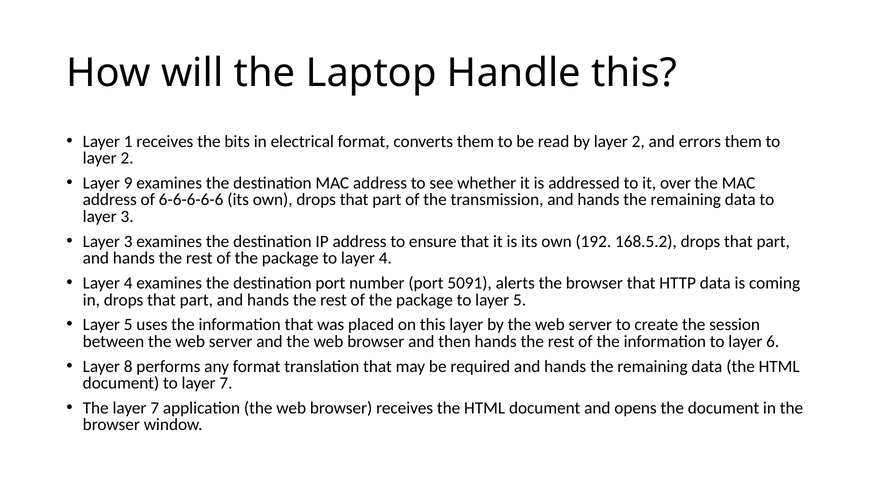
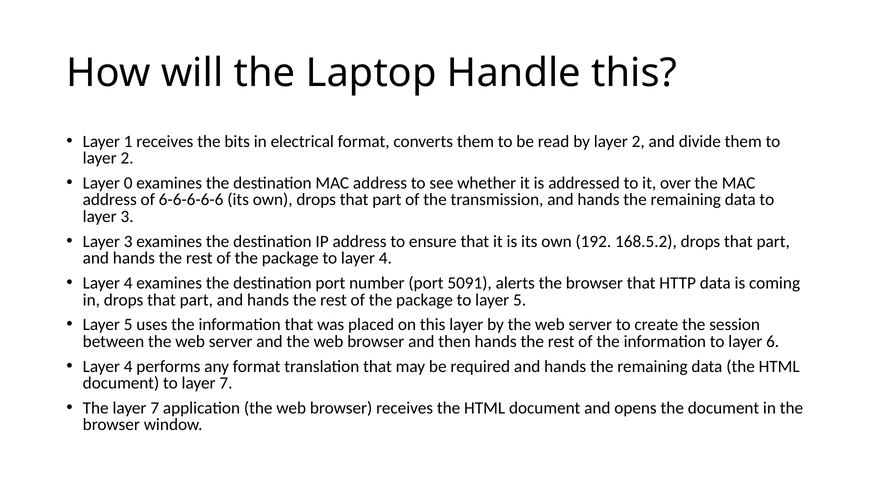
errors: errors -> divide
9: 9 -> 0
8 at (128, 366): 8 -> 4
